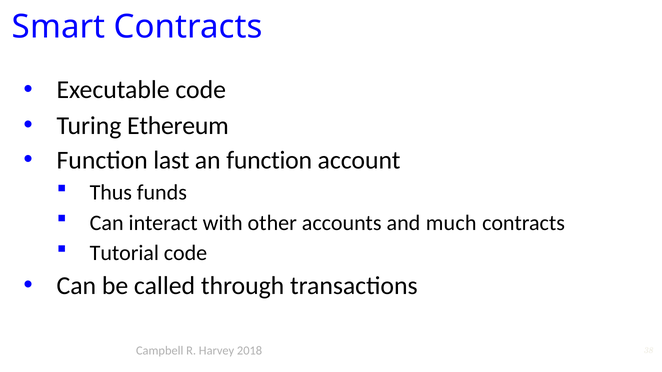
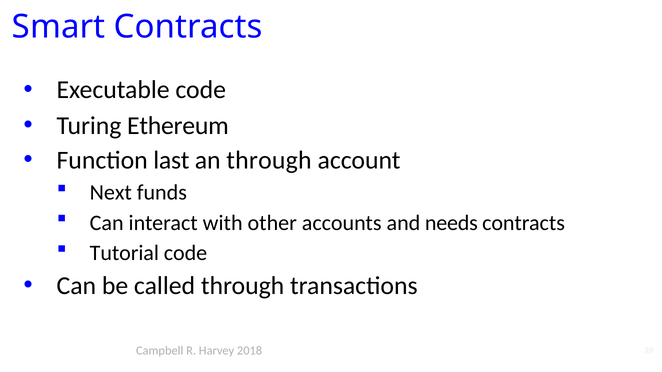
an function: function -> through
Thus: Thus -> Next
much: much -> needs
